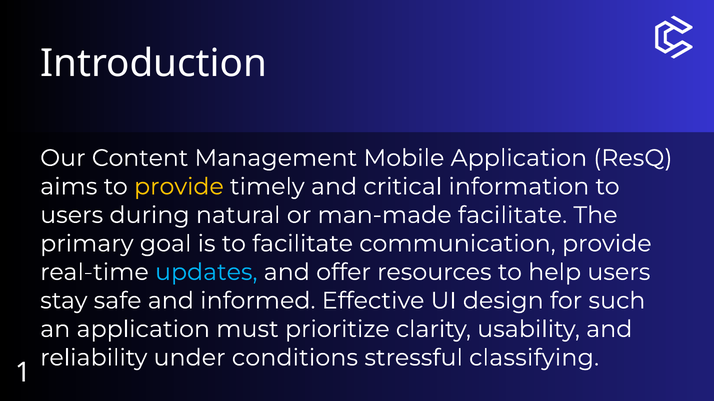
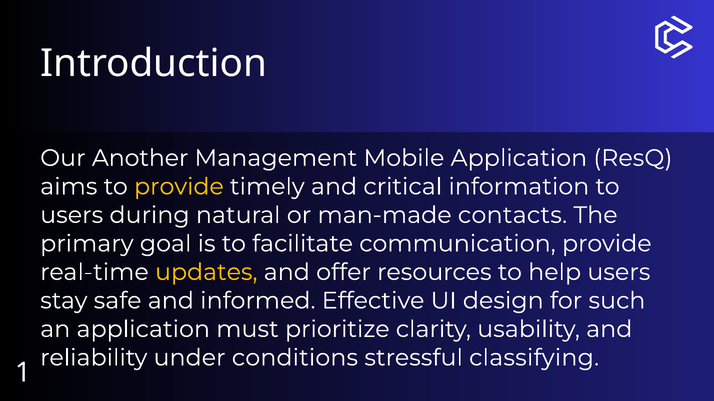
Content: Content -> Another
man-made facilitate: facilitate -> contacts
updates colour: light blue -> yellow
